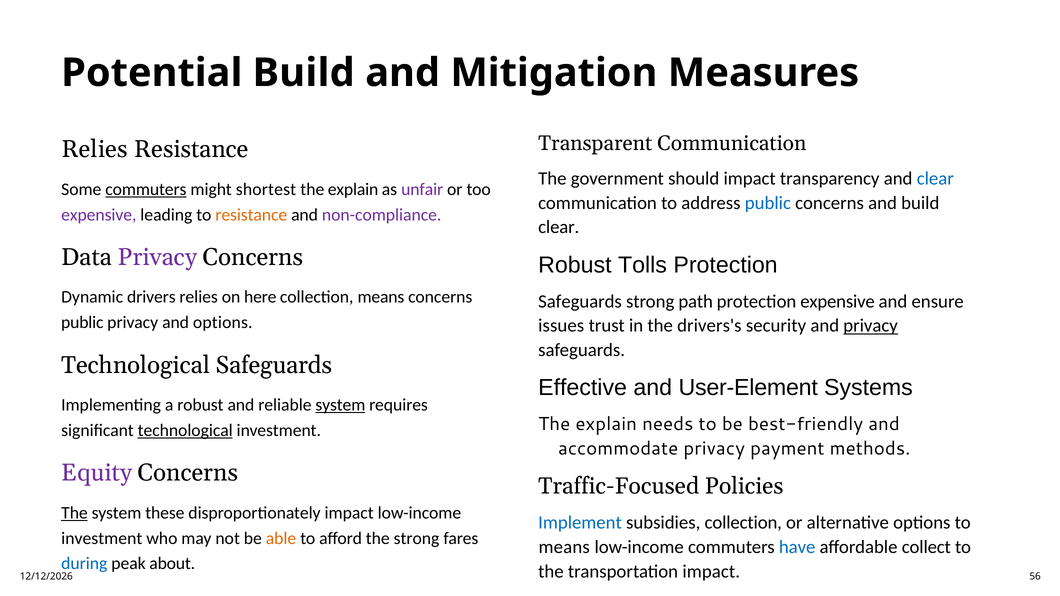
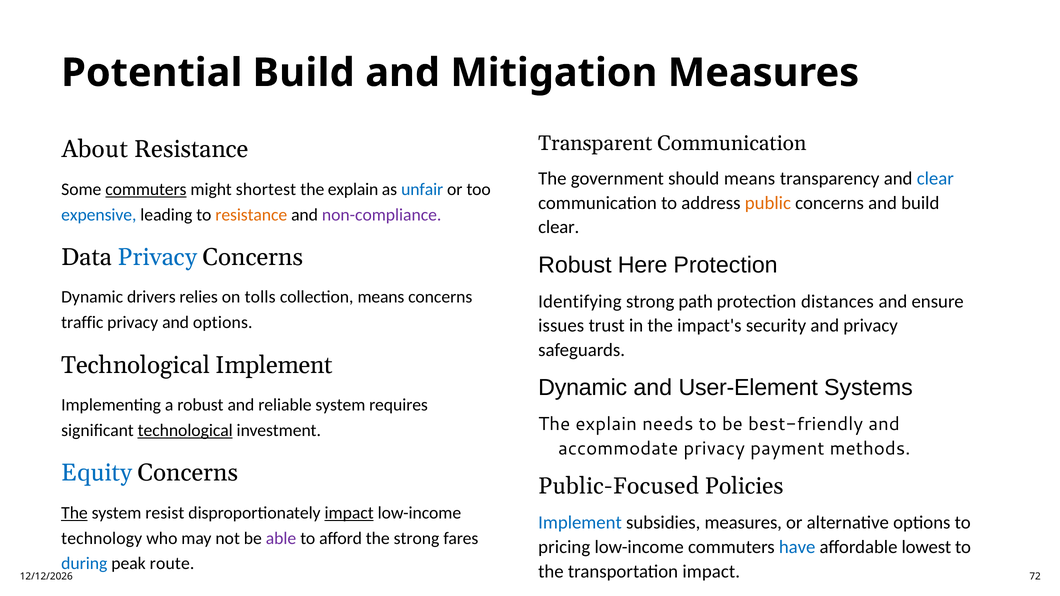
Relies at (95, 149): Relies -> About
should impact: impact -> means
unfair colour: purple -> blue
public at (768, 203) colour: blue -> orange
expensive at (99, 215) colour: purple -> blue
Privacy at (157, 257) colour: purple -> blue
Tolls: Tolls -> Here
here: here -> tolls
Safeguards at (580, 302): Safeguards -> Identifying
protection expensive: expensive -> distances
public at (82, 323): public -> traffic
drivers's: drivers's -> impact's
privacy at (871, 326) underline: present -> none
Technological Safeguards: Safeguards -> Implement
Effective at (583, 388): Effective -> Dynamic
system at (340, 405) underline: present -> none
Equity colour: purple -> blue
Traffic-Focused: Traffic-Focused -> Public-Focused
these: these -> resist
impact at (349, 513) underline: none -> present
subsidies collection: collection -> measures
investment at (102, 538): investment -> technology
able colour: orange -> purple
means at (564, 547): means -> pricing
collect: collect -> lowest
about: about -> route
56: 56 -> 72
